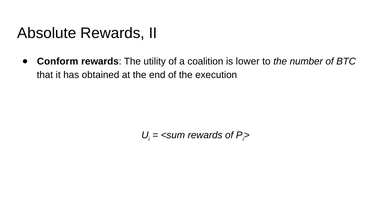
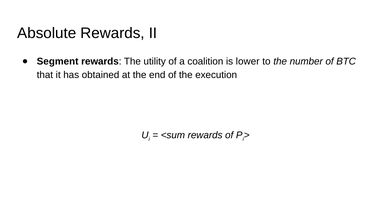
Conform: Conform -> Segment
